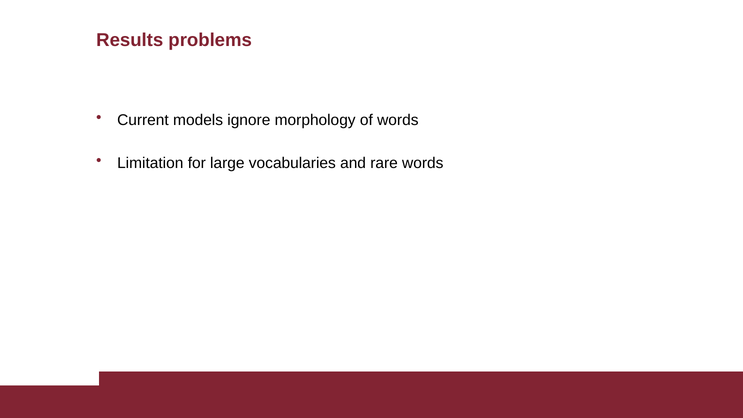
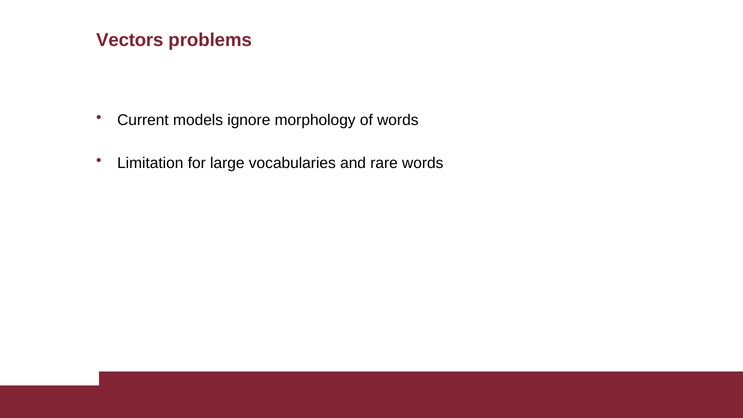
Results: Results -> Vectors
